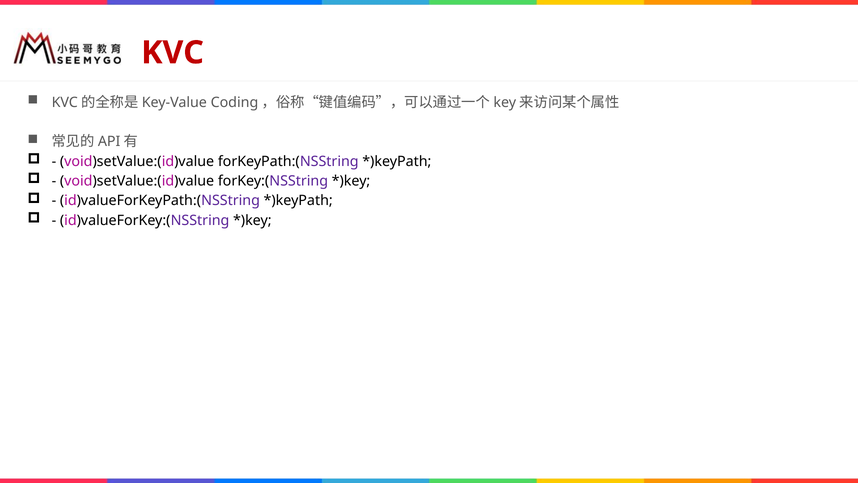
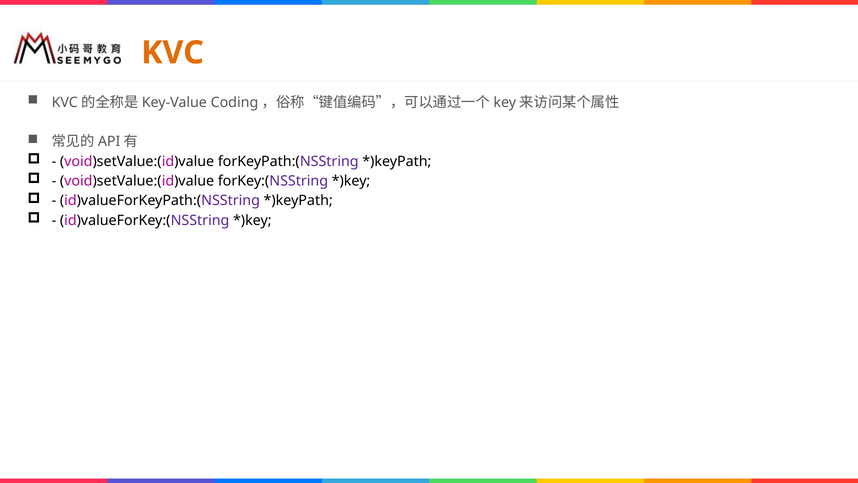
KVC colour: red -> orange
